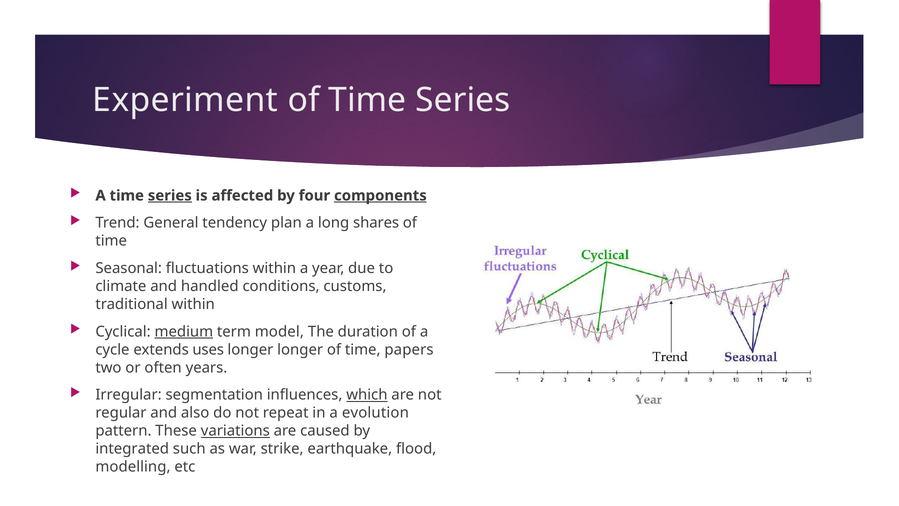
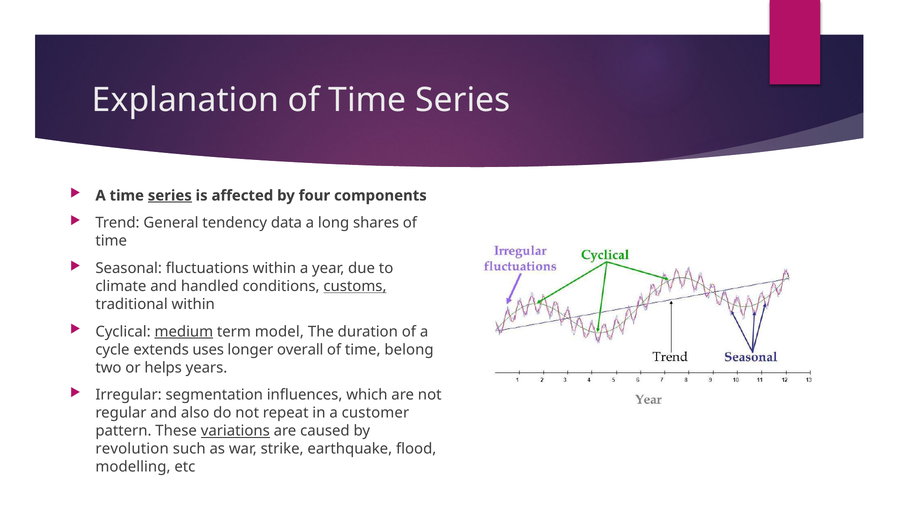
Experiment: Experiment -> Explanation
components underline: present -> none
plan: plan -> data
customs underline: none -> present
longer longer: longer -> overall
papers: papers -> belong
often: often -> helps
which underline: present -> none
evolution: evolution -> customer
integrated: integrated -> revolution
